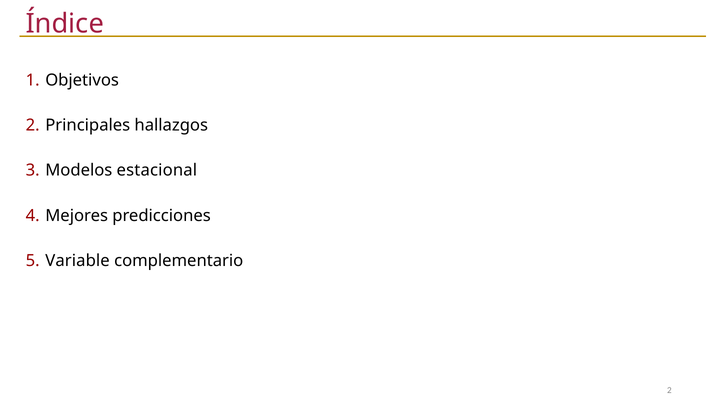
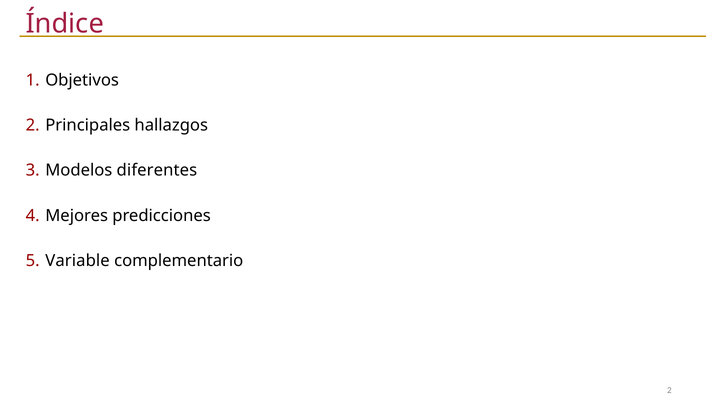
estacional: estacional -> diferentes
